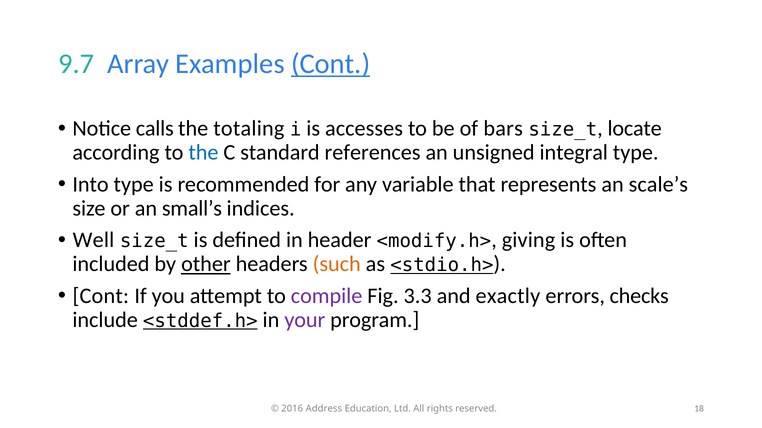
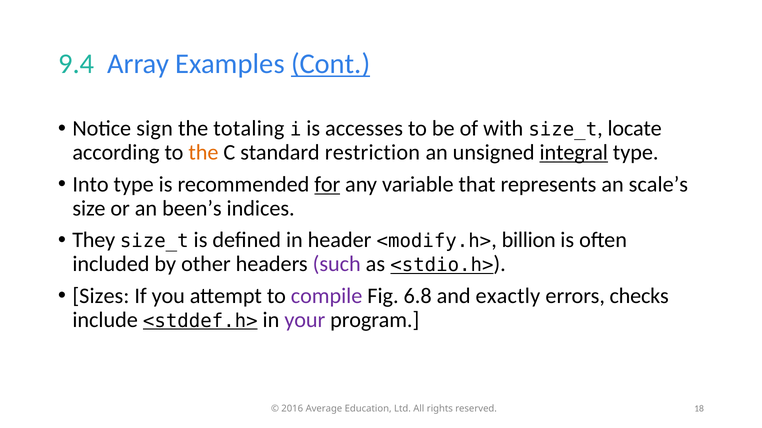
9.7: 9.7 -> 9.4
calls: calls -> sign
bars: bars -> with
the at (203, 153) colour: blue -> orange
references: references -> restriction
integral underline: none -> present
for underline: none -> present
small’s: small’s -> been’s
Well: Well -> They
giving: giving -> billion
other underline: present -> none
such colour: orange -> purple
Cont at (101, 296): Cont -> Sizes
3.3: 3.3 -> 6.8
Address: Address -> Average
